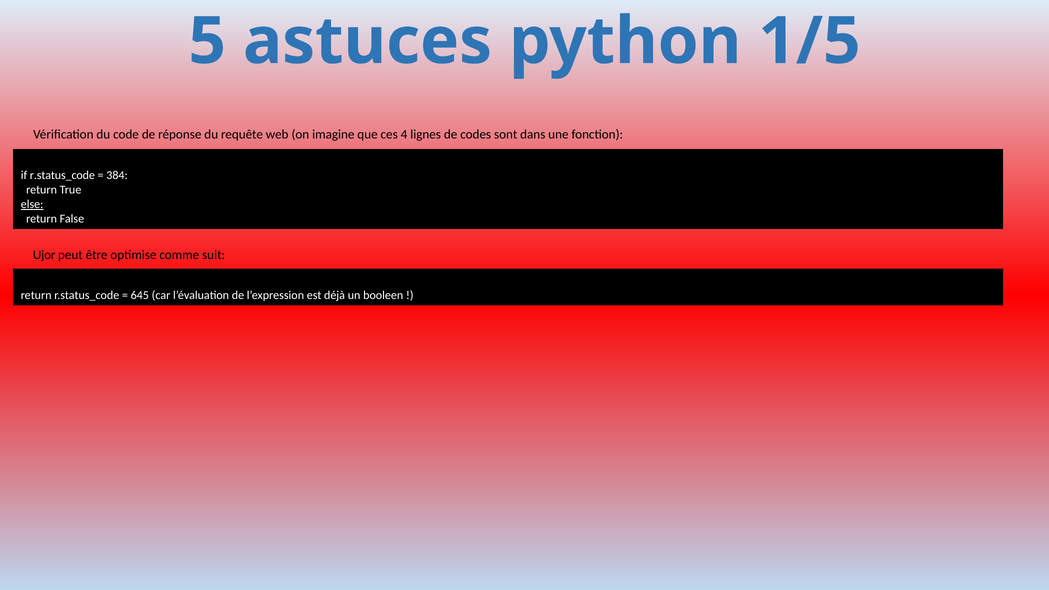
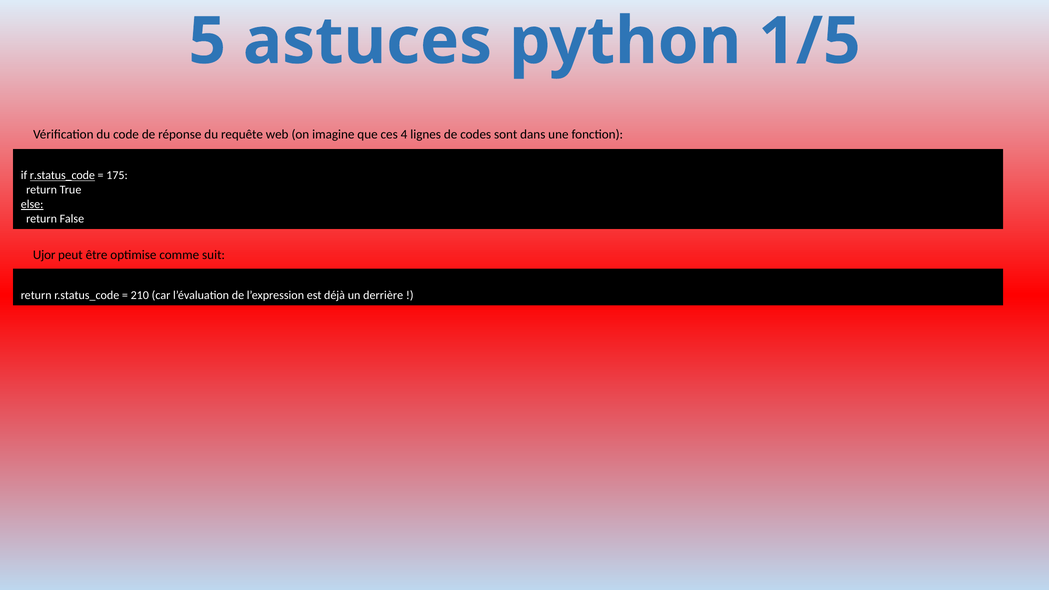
r.status_code at (62, 175) underline: none -> present
384: 384 -> 175
645: 645 -> 210
booleen: booleen -> derrière
